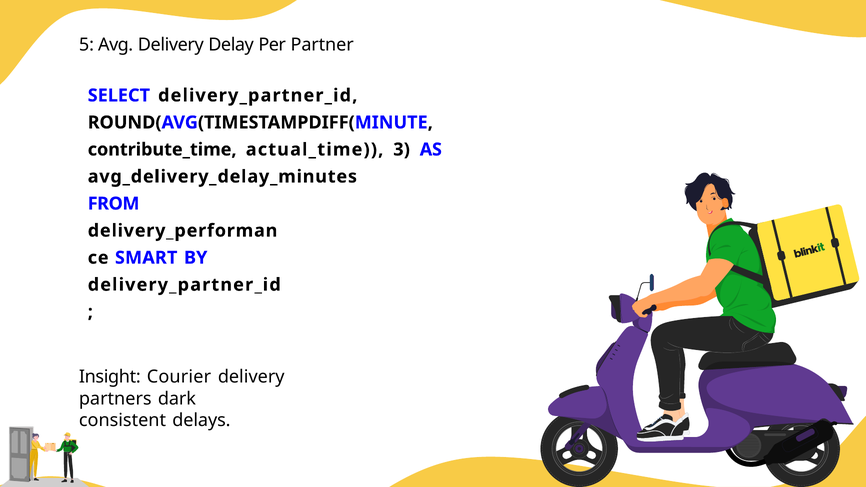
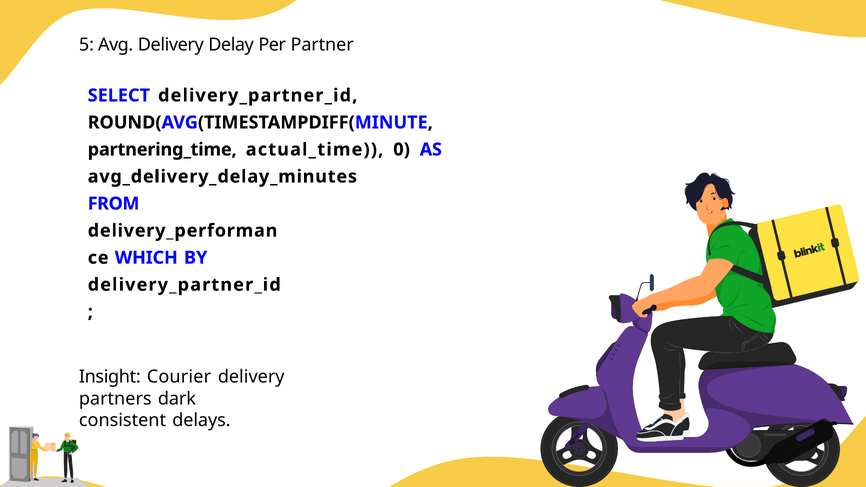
contribute_time: contribute_time -> partnering_time
3: 3 -> 0
SMART: SMART -> WHICH
